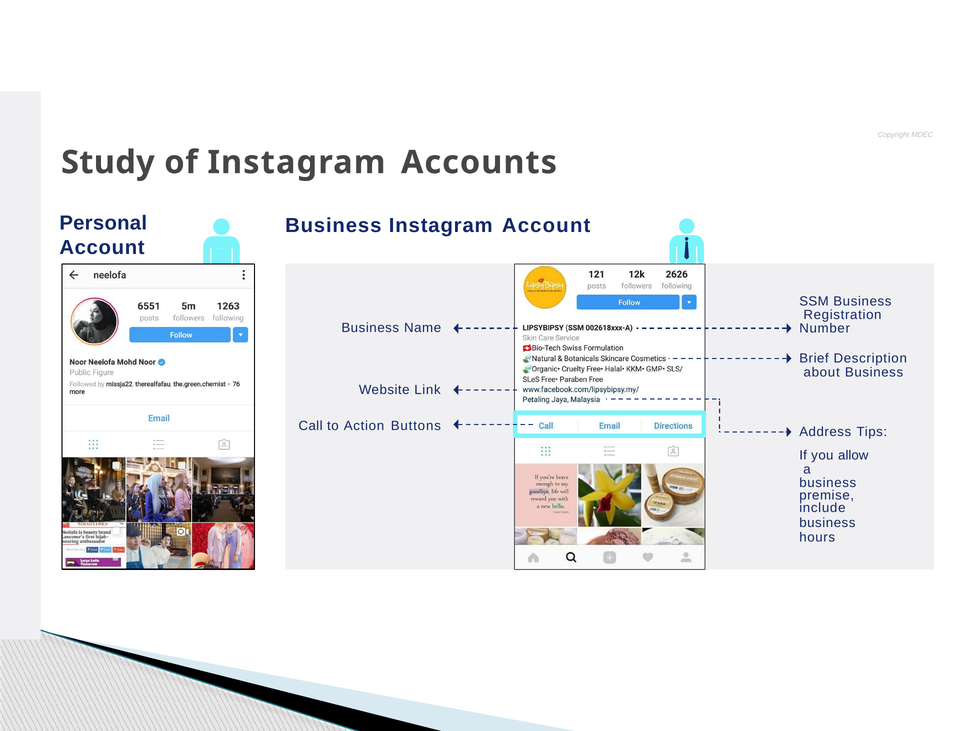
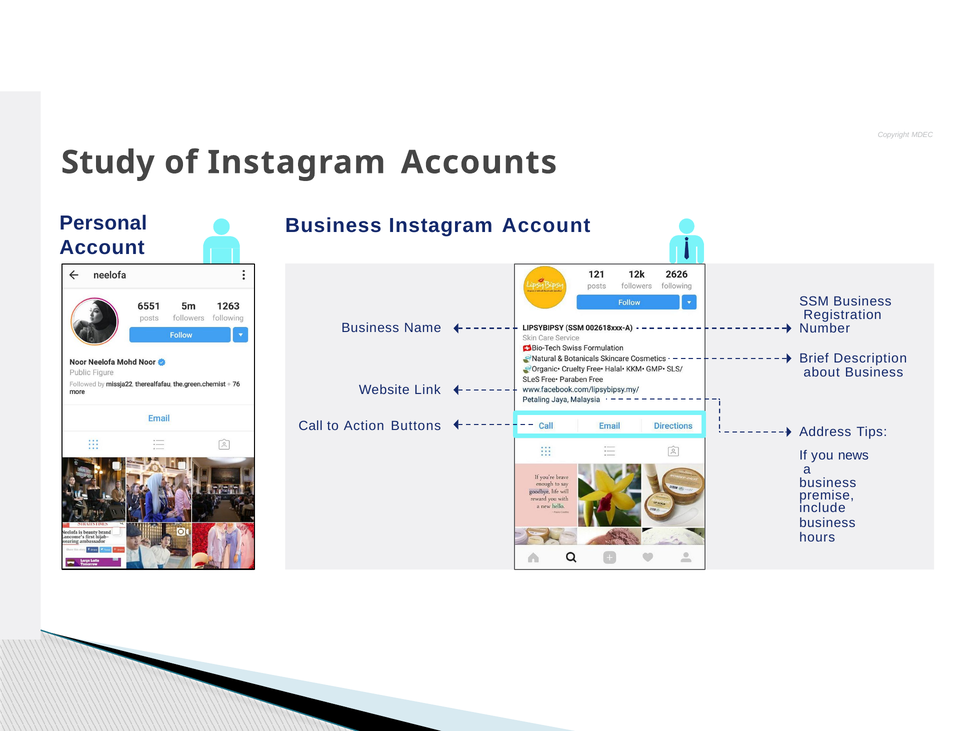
allow: allow -> news
